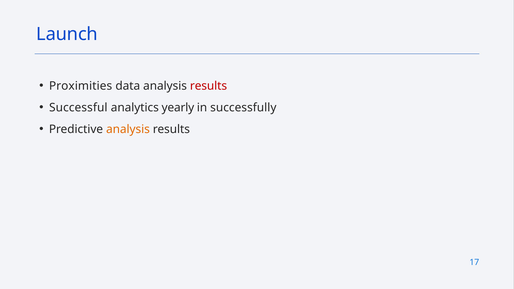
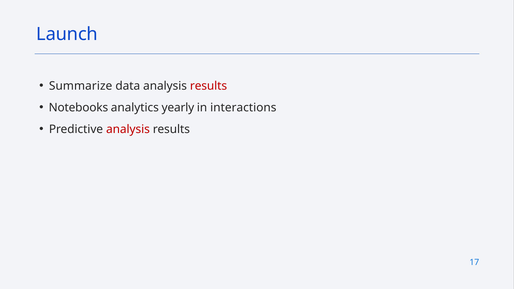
Proximities: Proximities -> Summarize
Successful: Successful -> Notebooks
successfully: successfully -> interactions
analysis at (128, 129) colour: orange -> red
